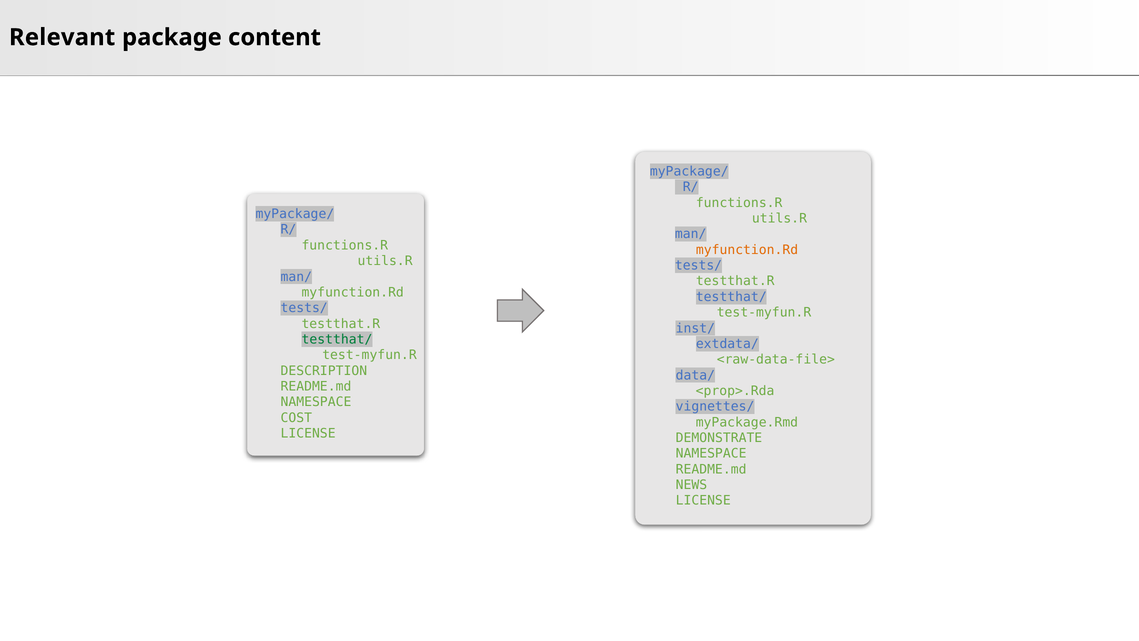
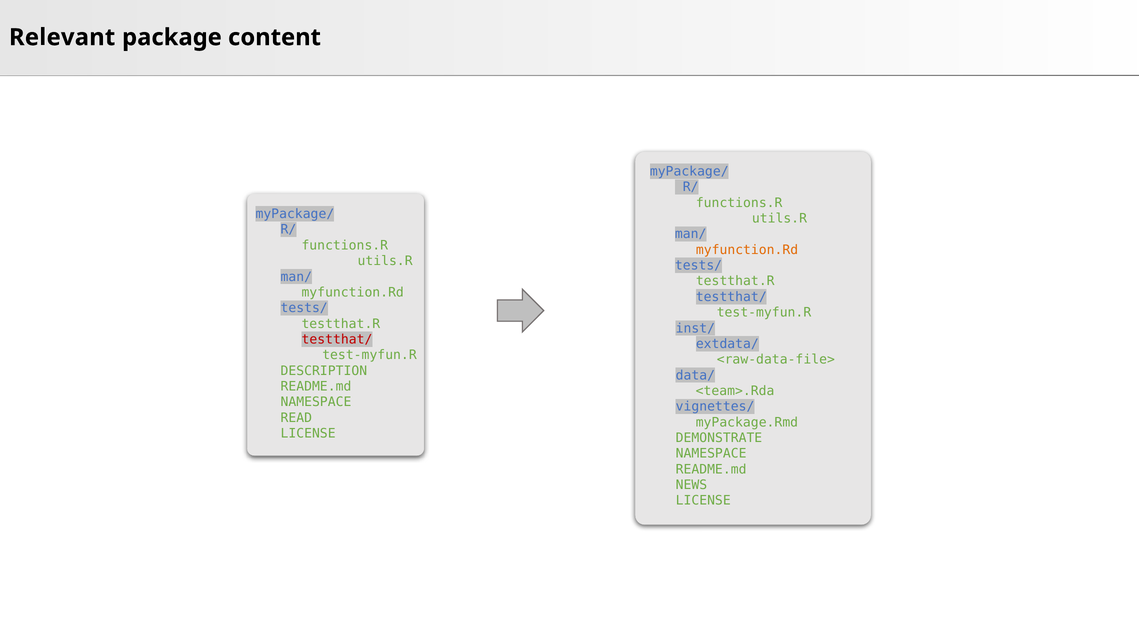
testthat/ at (337, 339) colour: green -> red
<prop>.Rda: <prop>.Rda -> <team>.Rda
COST: COST -> READ
